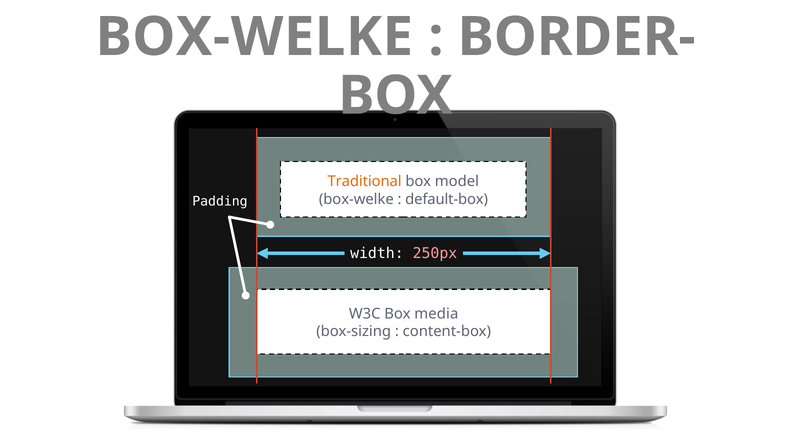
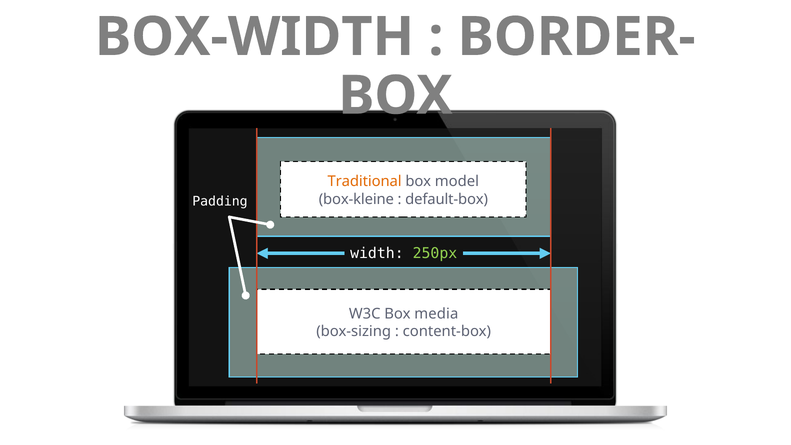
BOX-WELKE at (254, 37): BOX-WELKE -> BOX-WIDTH
box-welke at (356, 199): box-welke -> box-kleine
250px colour: pink -> light green
